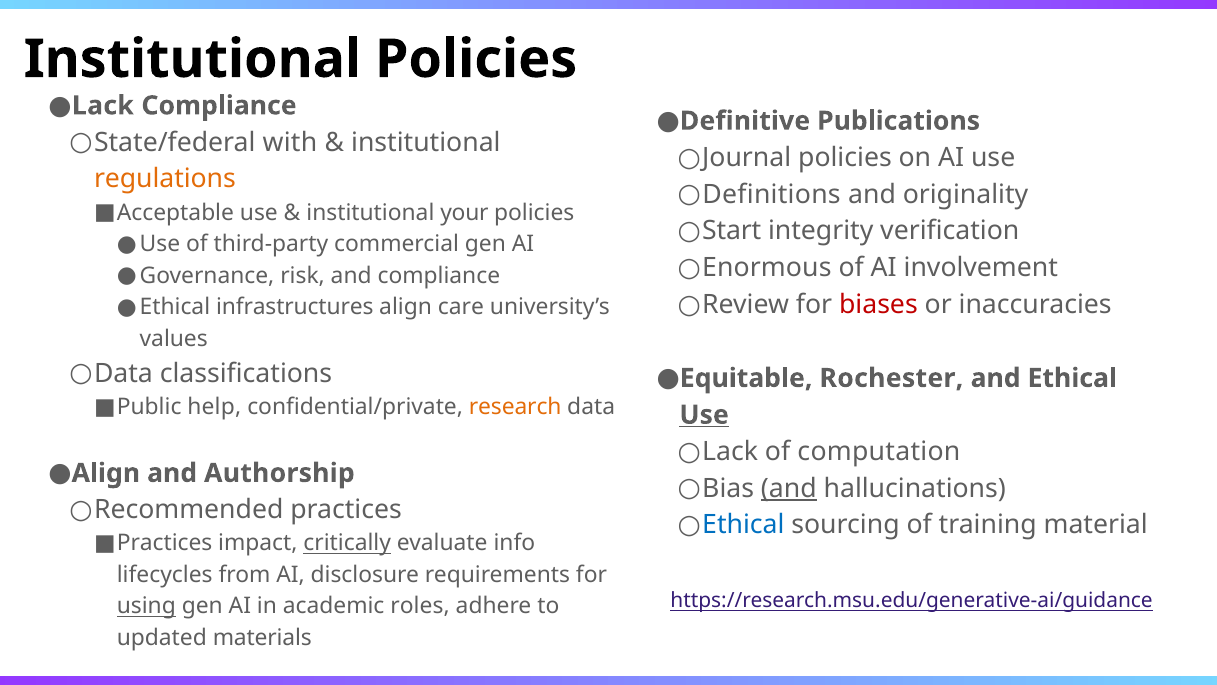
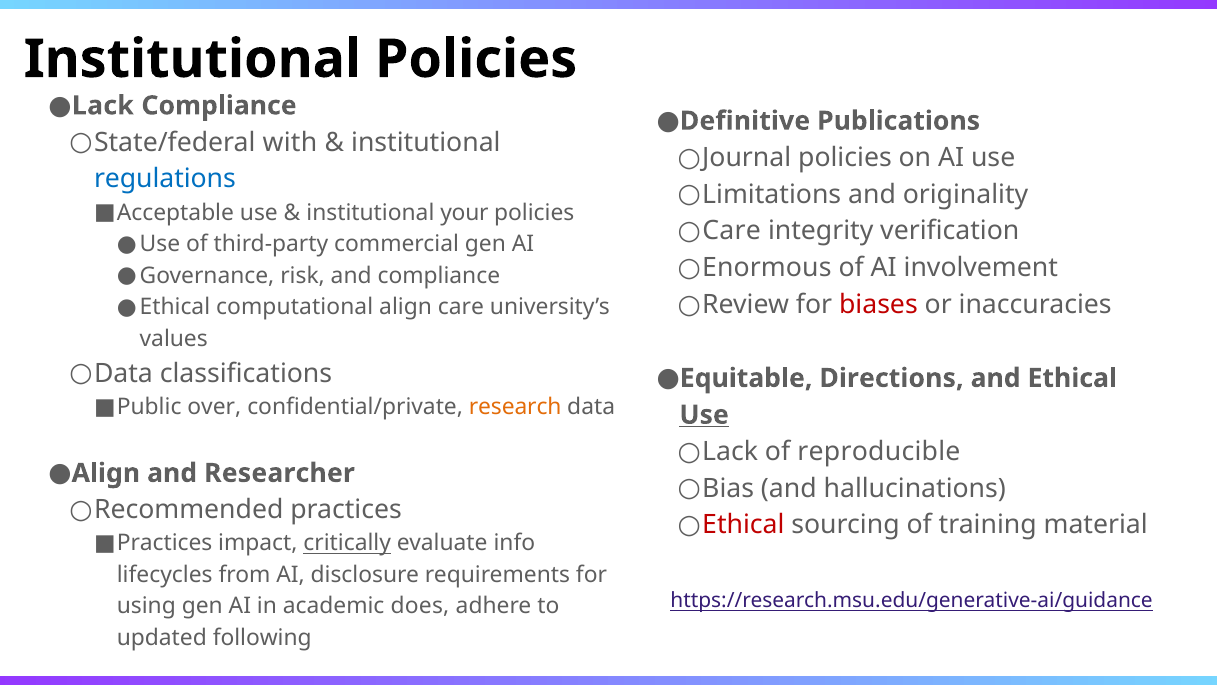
regulations colour: orange -> blue
Definitions: Definitions -> Limitations
Start at (732, 231): Start -> Care
infrastructures: infrastructures -> computational
Rochester: Rochester -> Directions
help: help -> over
computation: computation -> reproducible
Authorship: Authorship -> Researcher
and at (789, 488) underline: present -> none
Ethical at (743, 525) colour: blue -> red
using underline: present -> none
roles: roles -> does
materials: materials -> following
